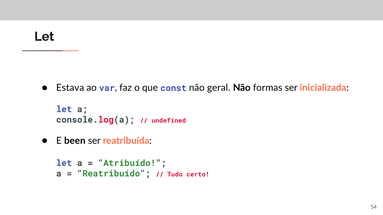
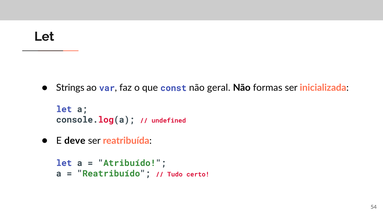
Estava: Estava -> Strings
been: been -> deve
